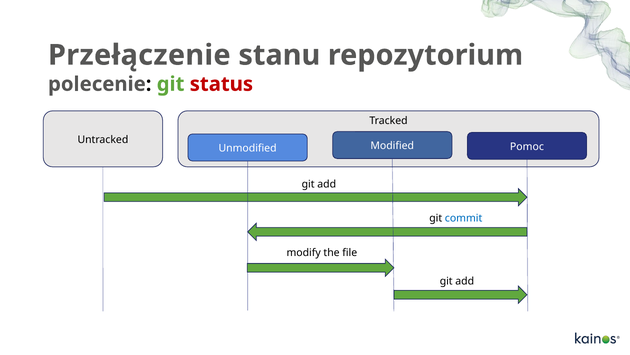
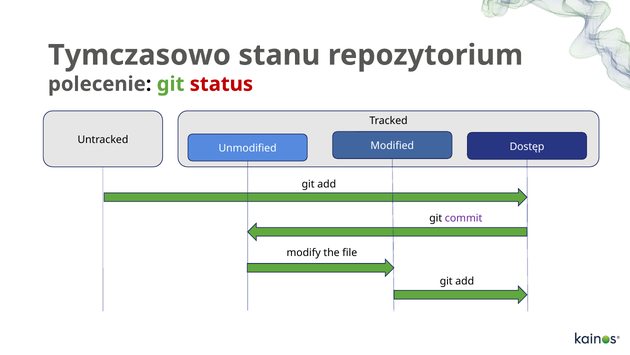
Przełączenie: Przełączenie -> Tymczasowo
Pomoc: Pomoc -> Dostęp
commit colour: blue -> purple
